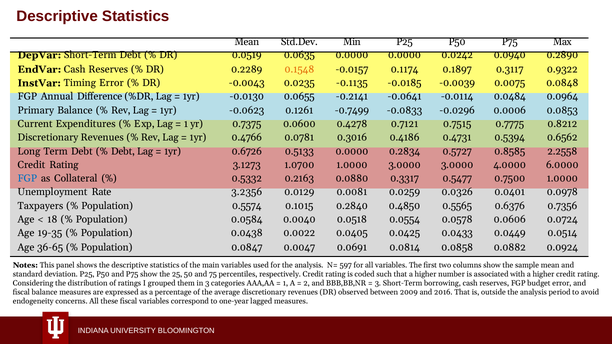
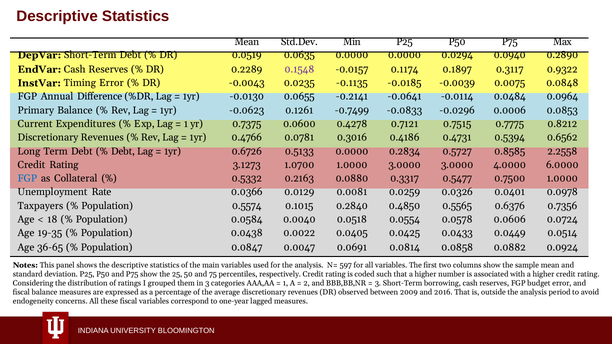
0.0242: 0.0242 -> 0.0294
0.1548 colour: orange -> purple
3.2356: 3.2356 -> 0.0366
